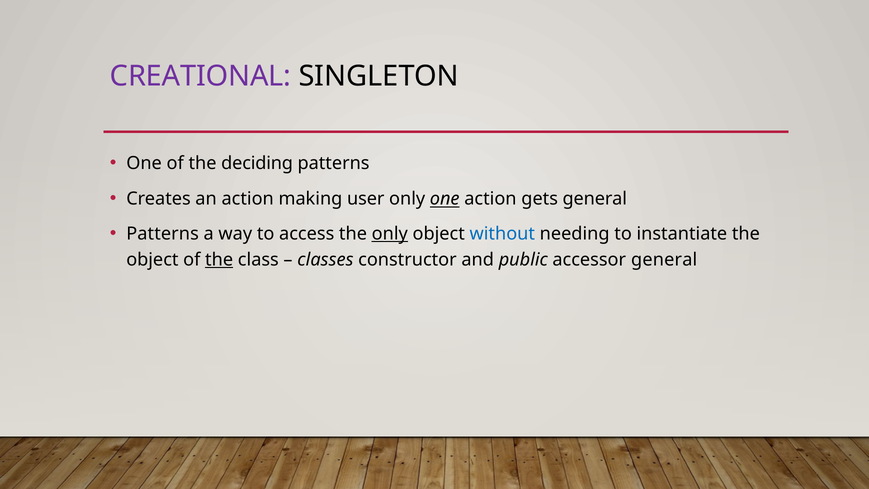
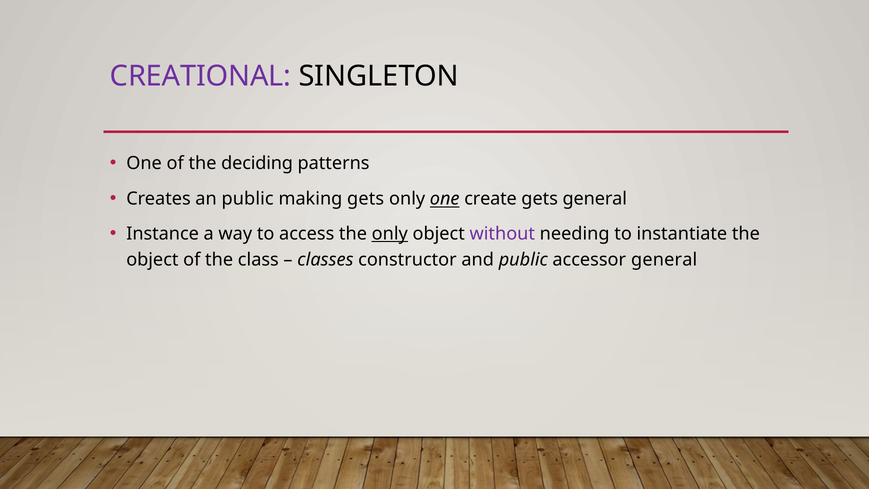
an action: action -> public
making user: user -> gets
one action: action -> create
Patterns at (163, 234): Patterns -> Instance
without colour: blue -> purple
the at (219, 260) underline: present -> none
